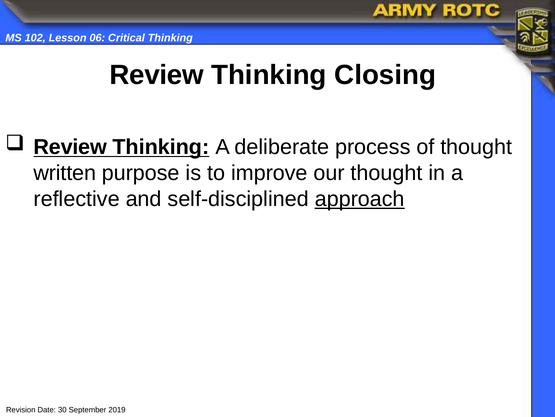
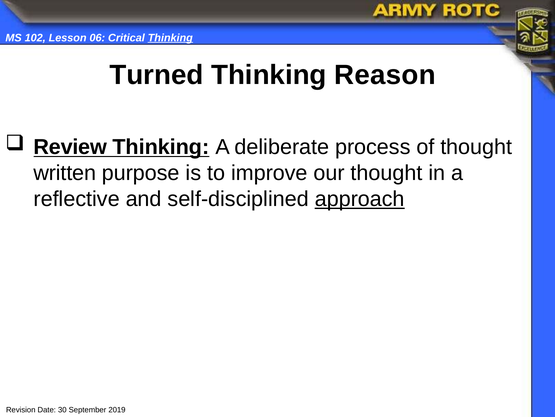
Thinking at (170, 38) underline: none -> present
Review at (157, 75): Review -> Turned
Closing: Closing -> Reason
